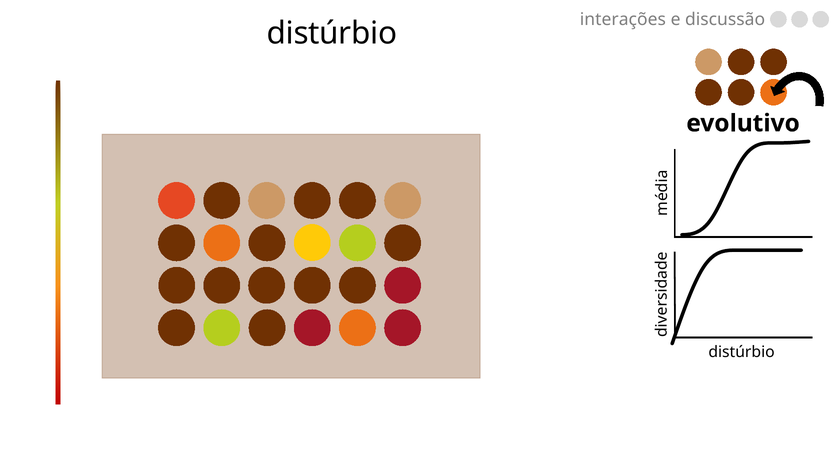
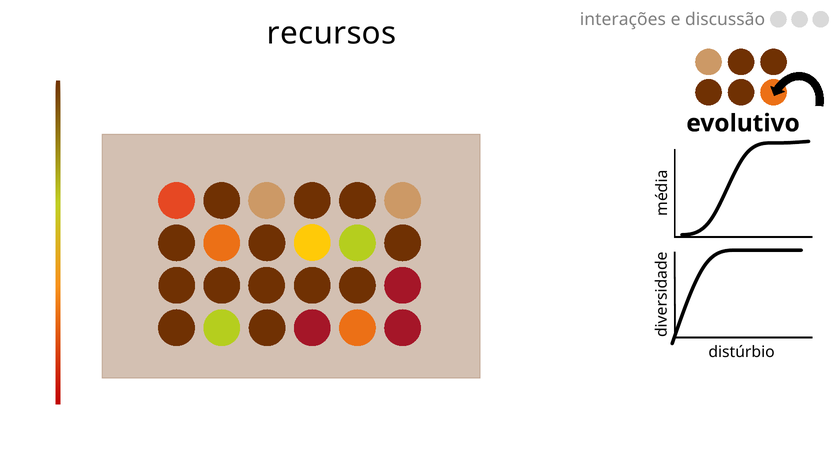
distúrbio at (332, 33): distúrbio -> recursos
